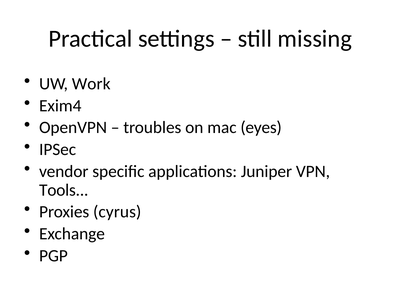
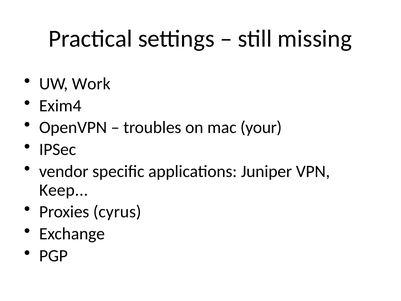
eyes: eyes -> your
Tools: Tools -> Keep
